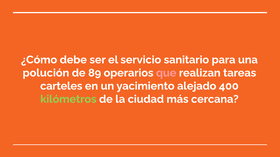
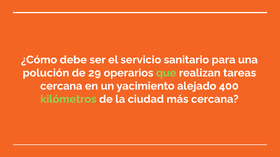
89: 89 -> 29
que colour: pink -> light green
carteles at (61, 86): carteles -> cercana
